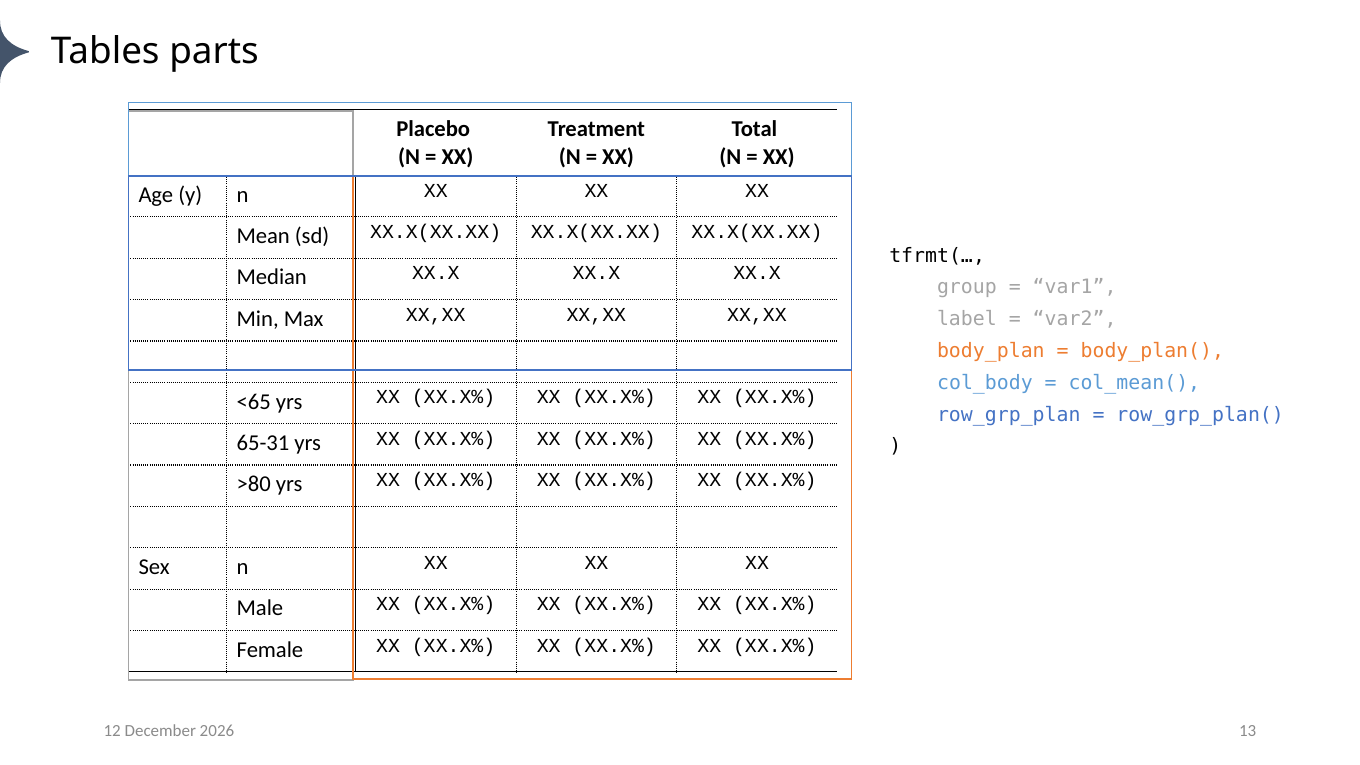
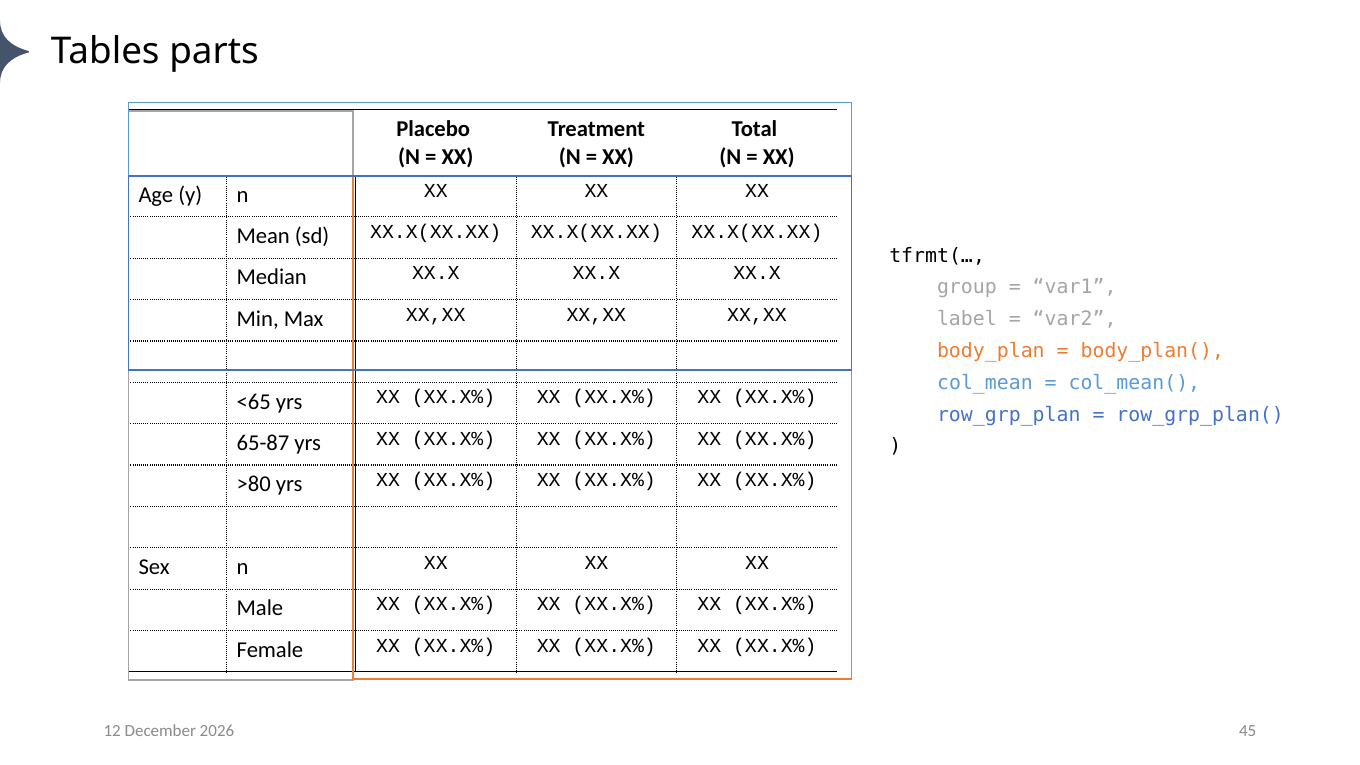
col_body: col_body -> col_mean
65-31: 65-31 -> 65-87
13: 13 -> 45
